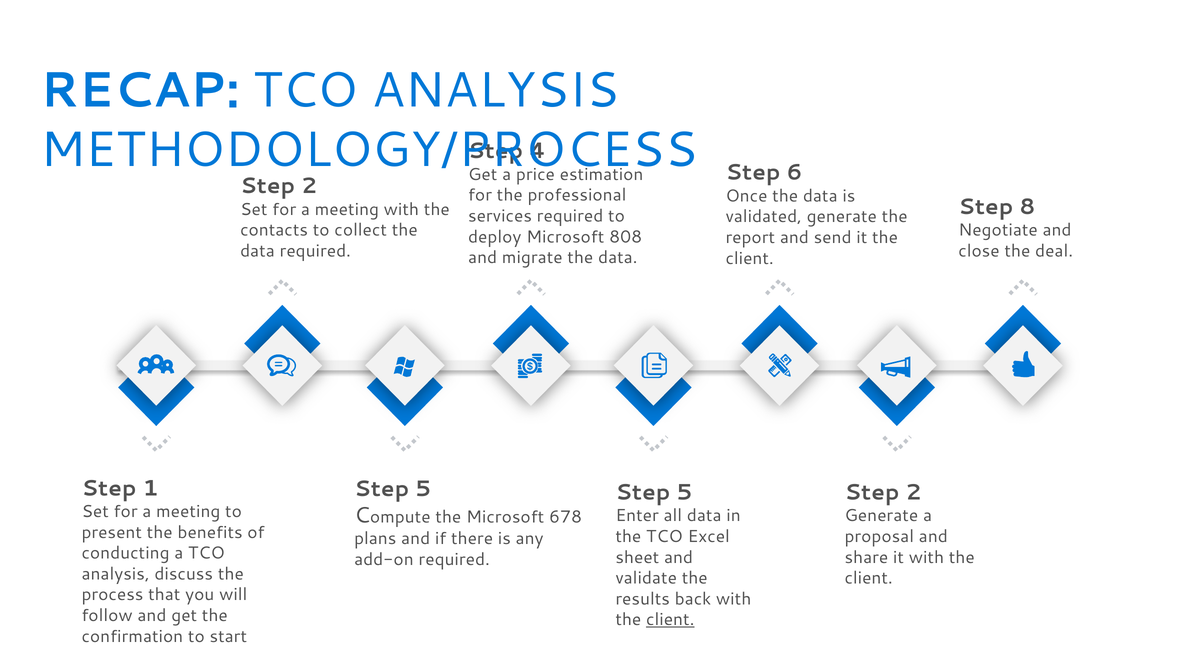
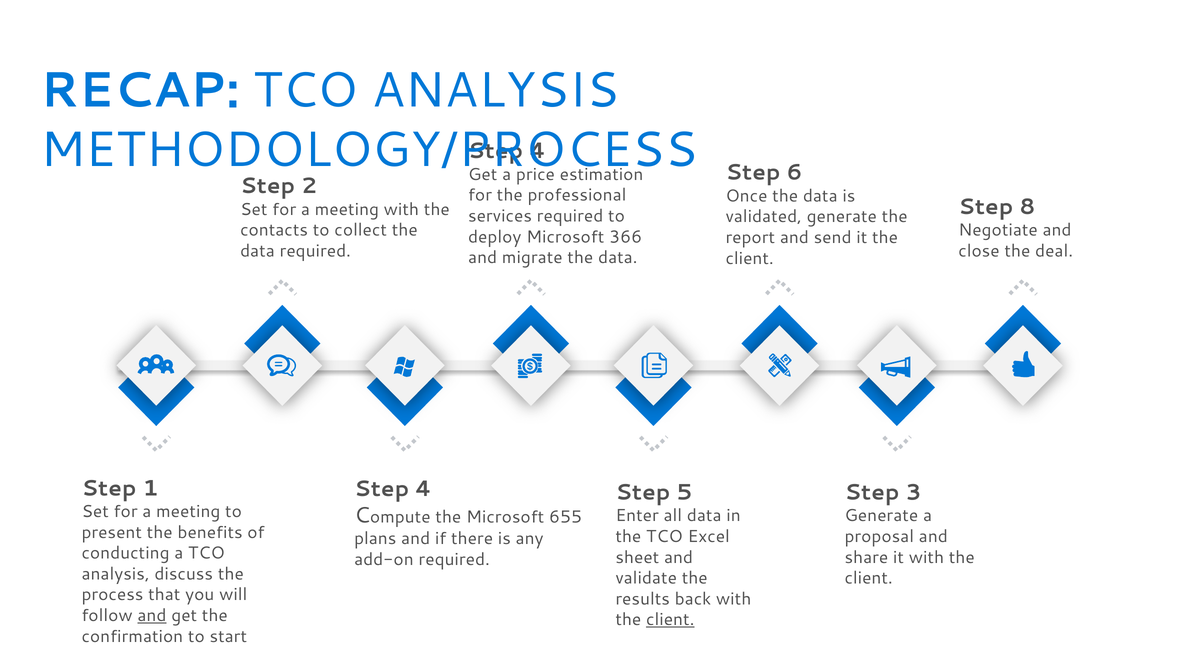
808: 808 -> 366
5 at (423, 488): 5 -> 4
2 at (914, 492): 2 -> 3
678: 678 -> 655
and at (152, 615) underline: none -> present
